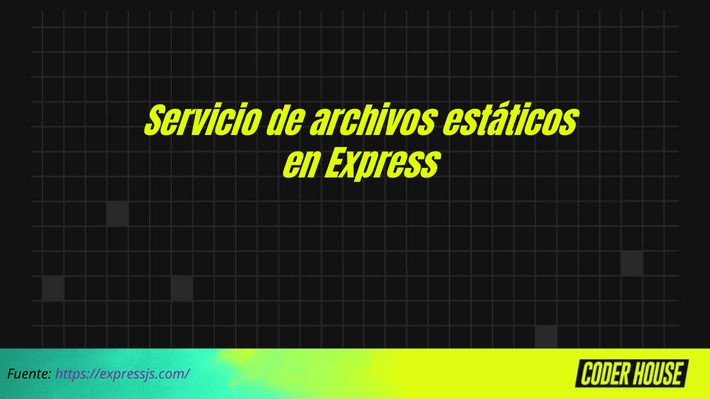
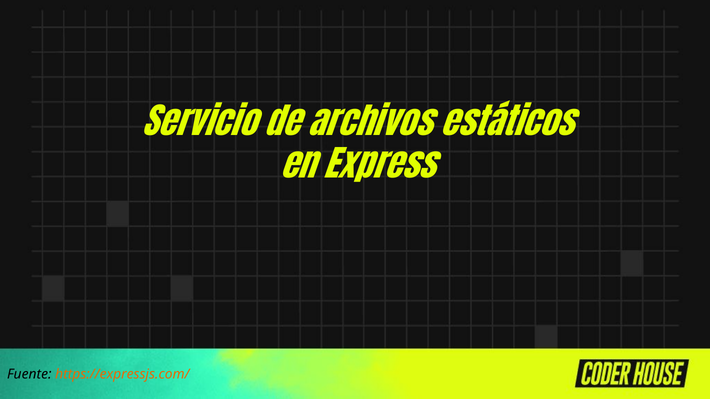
https://expressjs.com/ colour: purple -> orange
